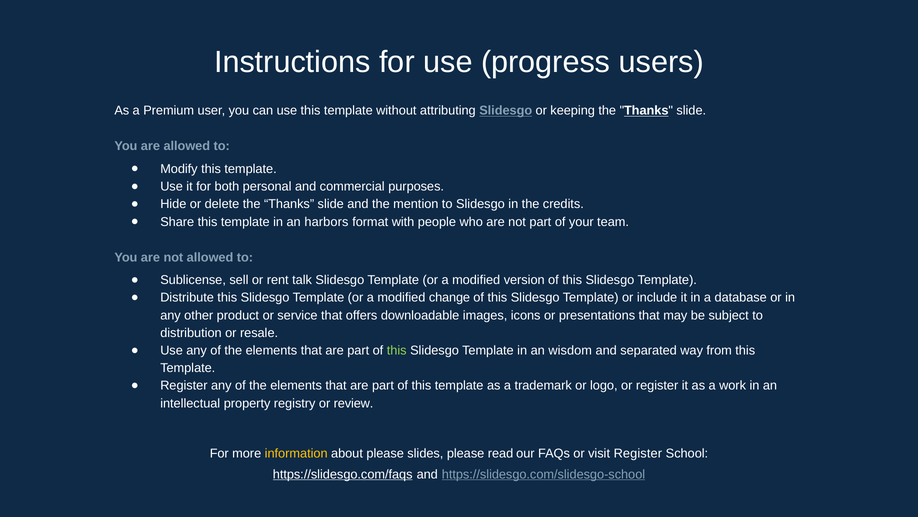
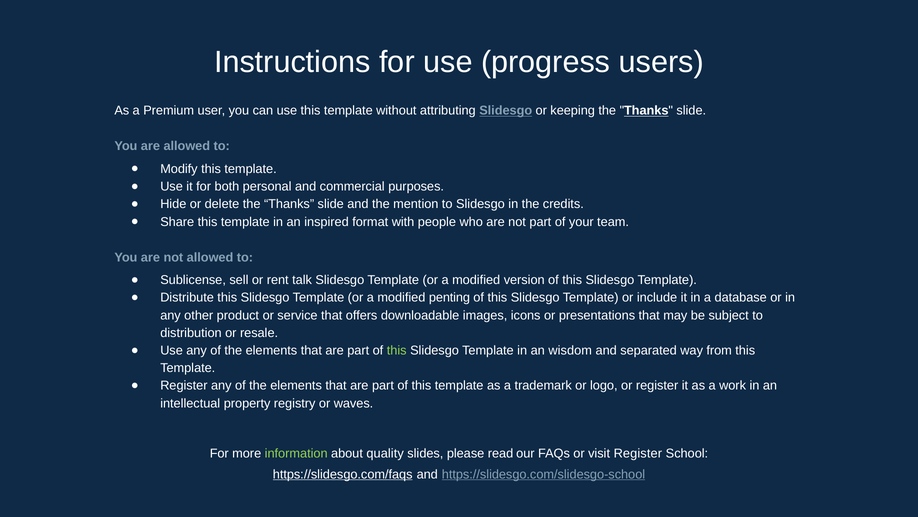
harbors: harbors -> inspired
change: change -> penting
review: review -> waves
information colour: yellow -> light green
about please: please -> quality
